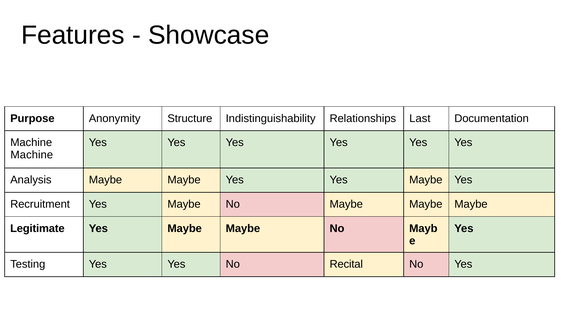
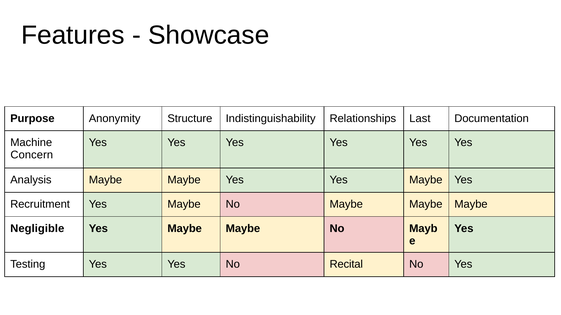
Machine at (32, 155): Machine -> Concern
Legitimate: Legitimate -> Negligible
